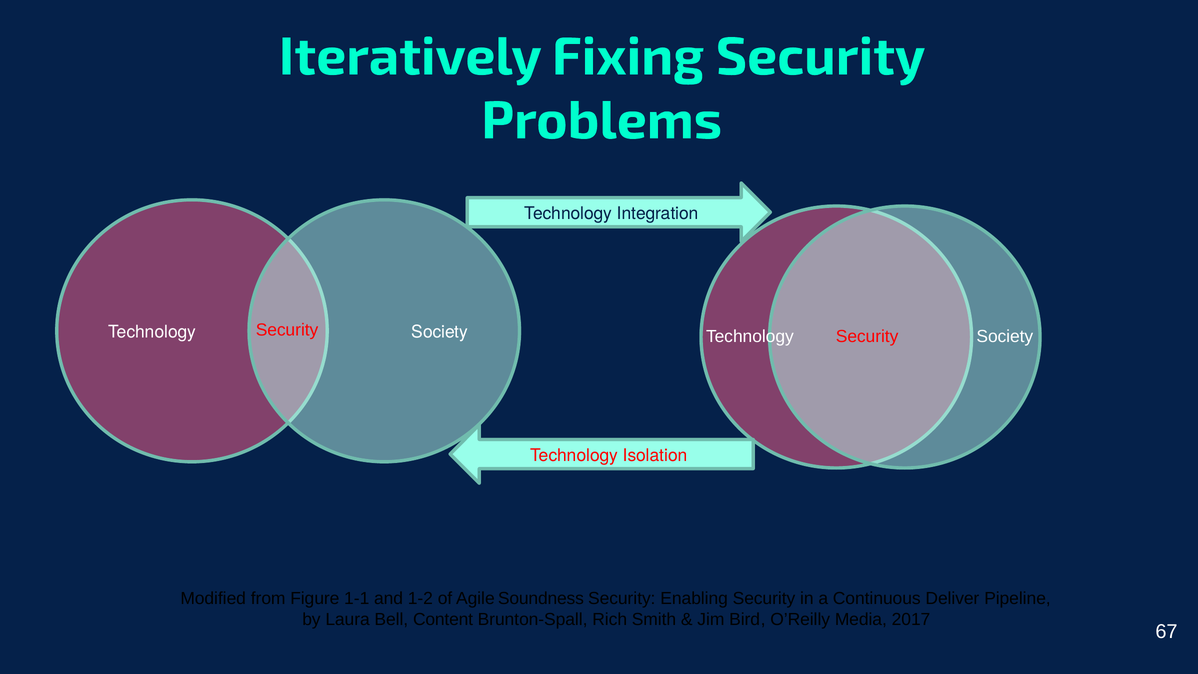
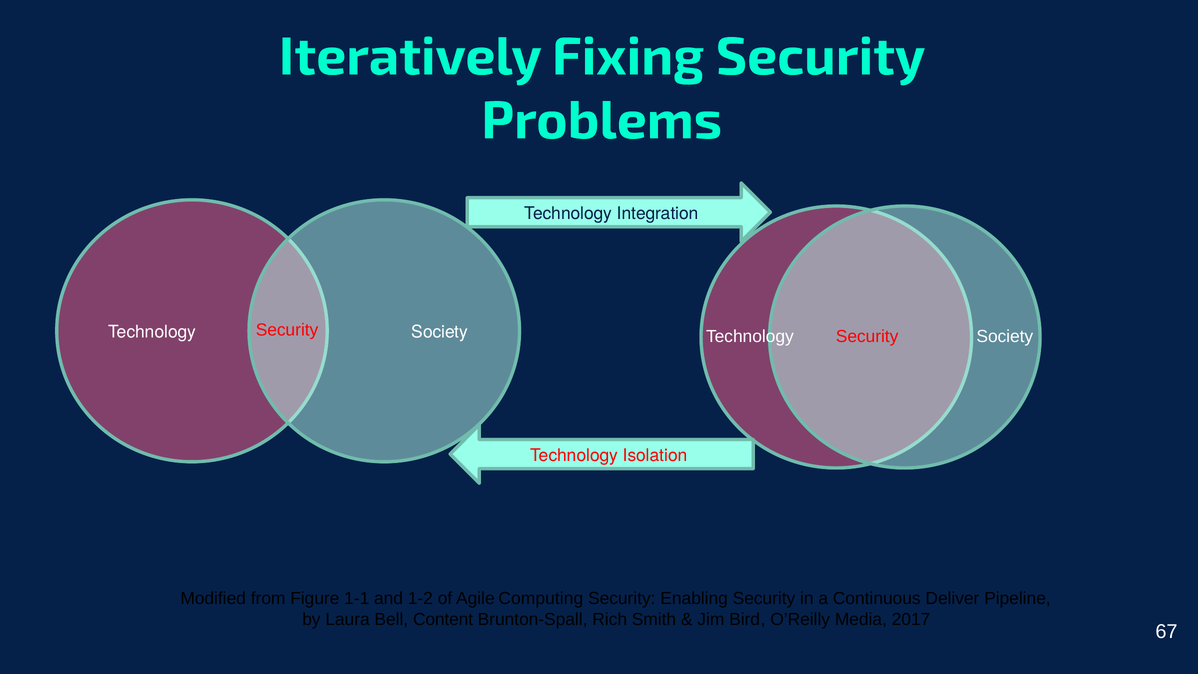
Soundness: Soundness -> Computing
